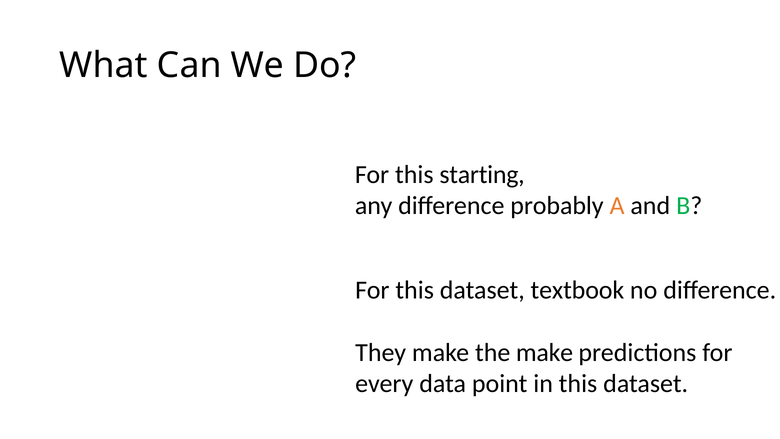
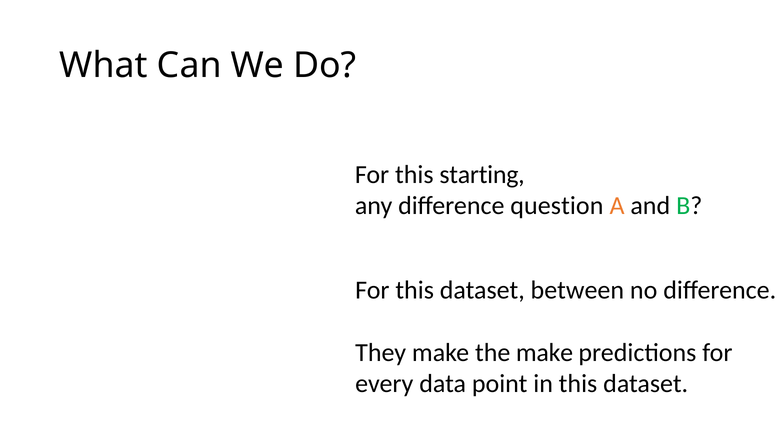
probably: probably -> question
textbook: textbook -> between
